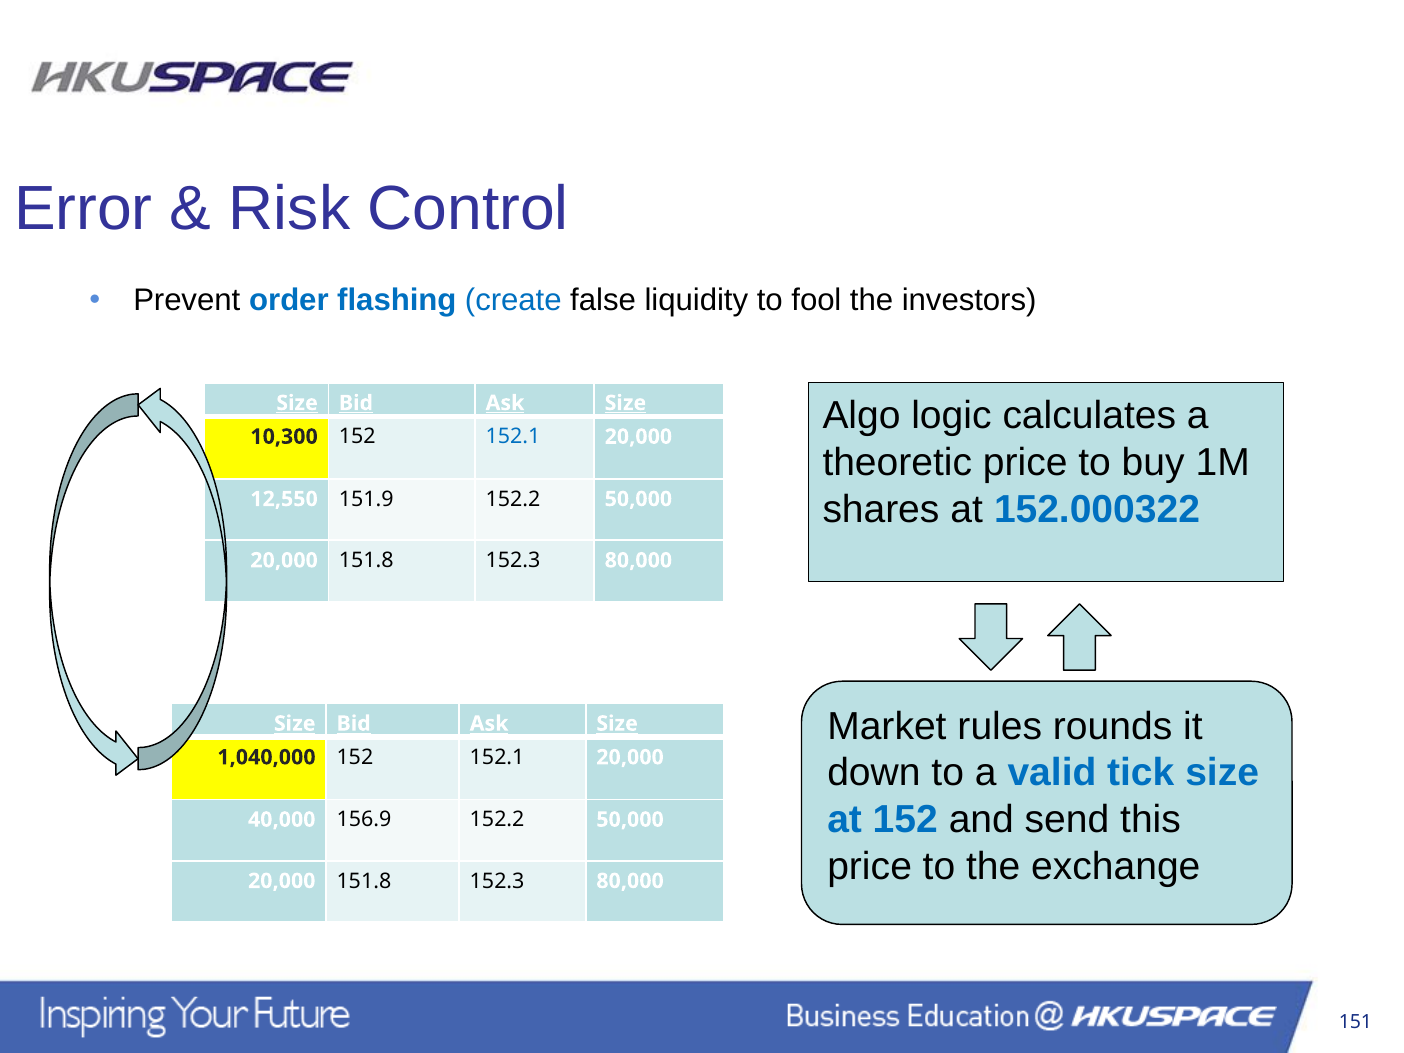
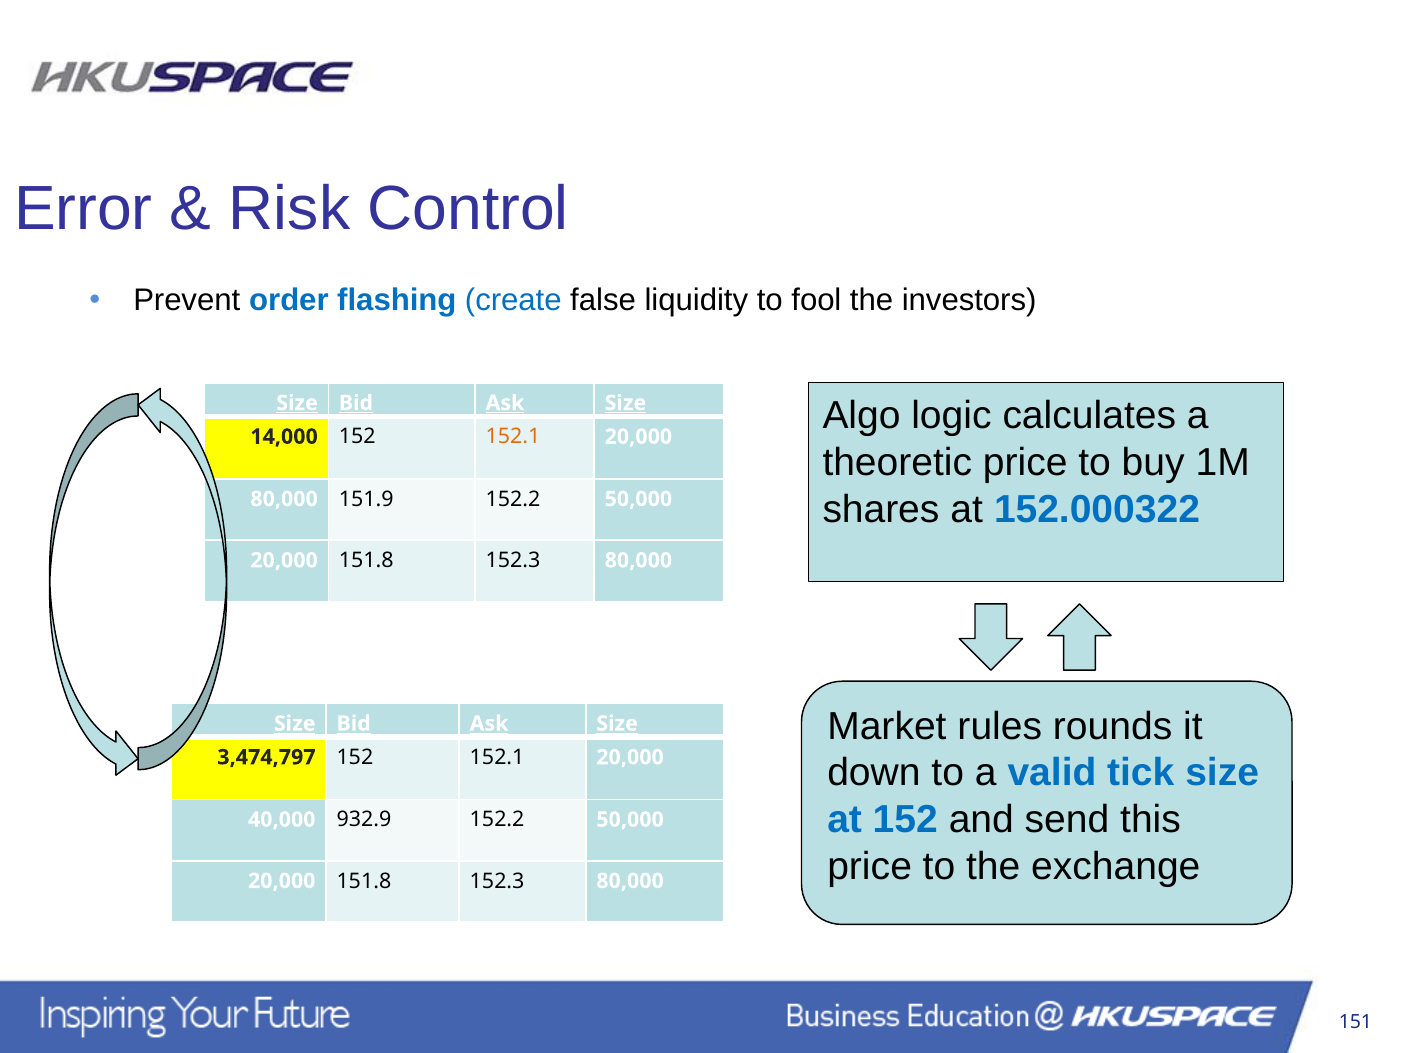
10,300: 10,300 -> 14,000
152.1 at (513, 437) colour: blue -> orange
12,550 at (284, 499): 12,550 -> 80,000
1,040,000: 1,040,000 -> 3,474,797
156.9: 156.9 -> 932.9
